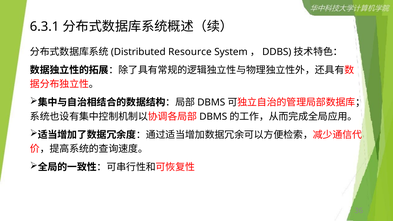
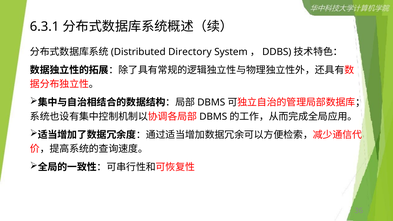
Resource: Resource -> Directory
